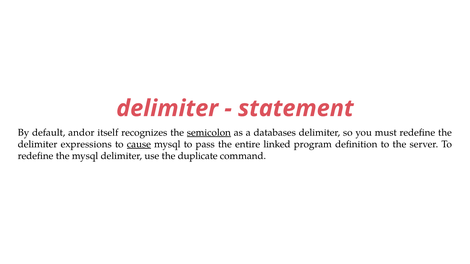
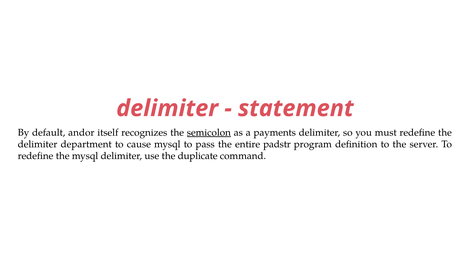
databases: databases -> payments
expressions: expressions -> department
cause underline: present -> none
linked: linked -> padstr
